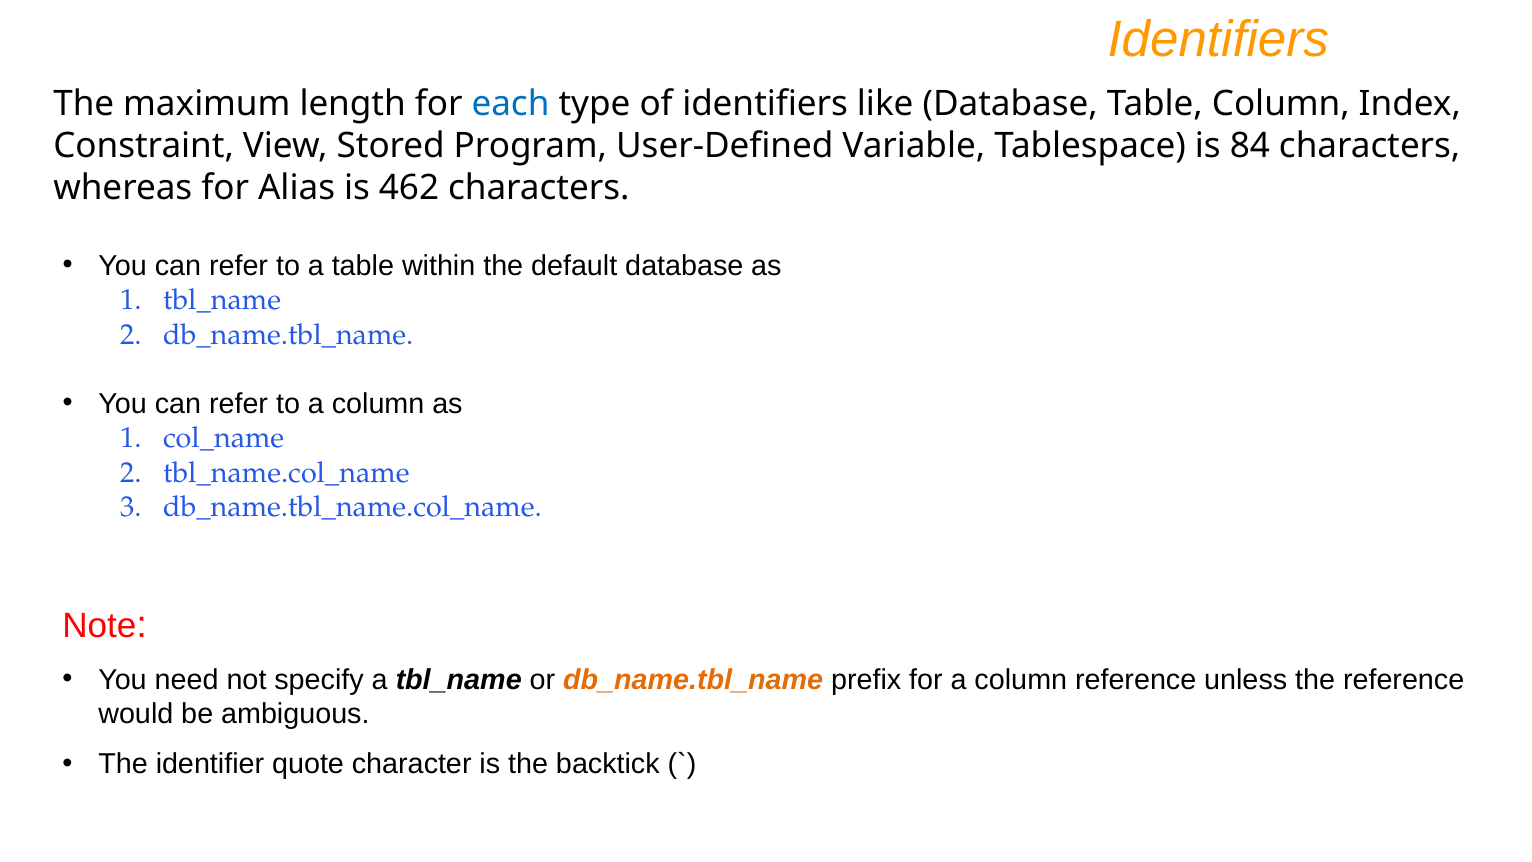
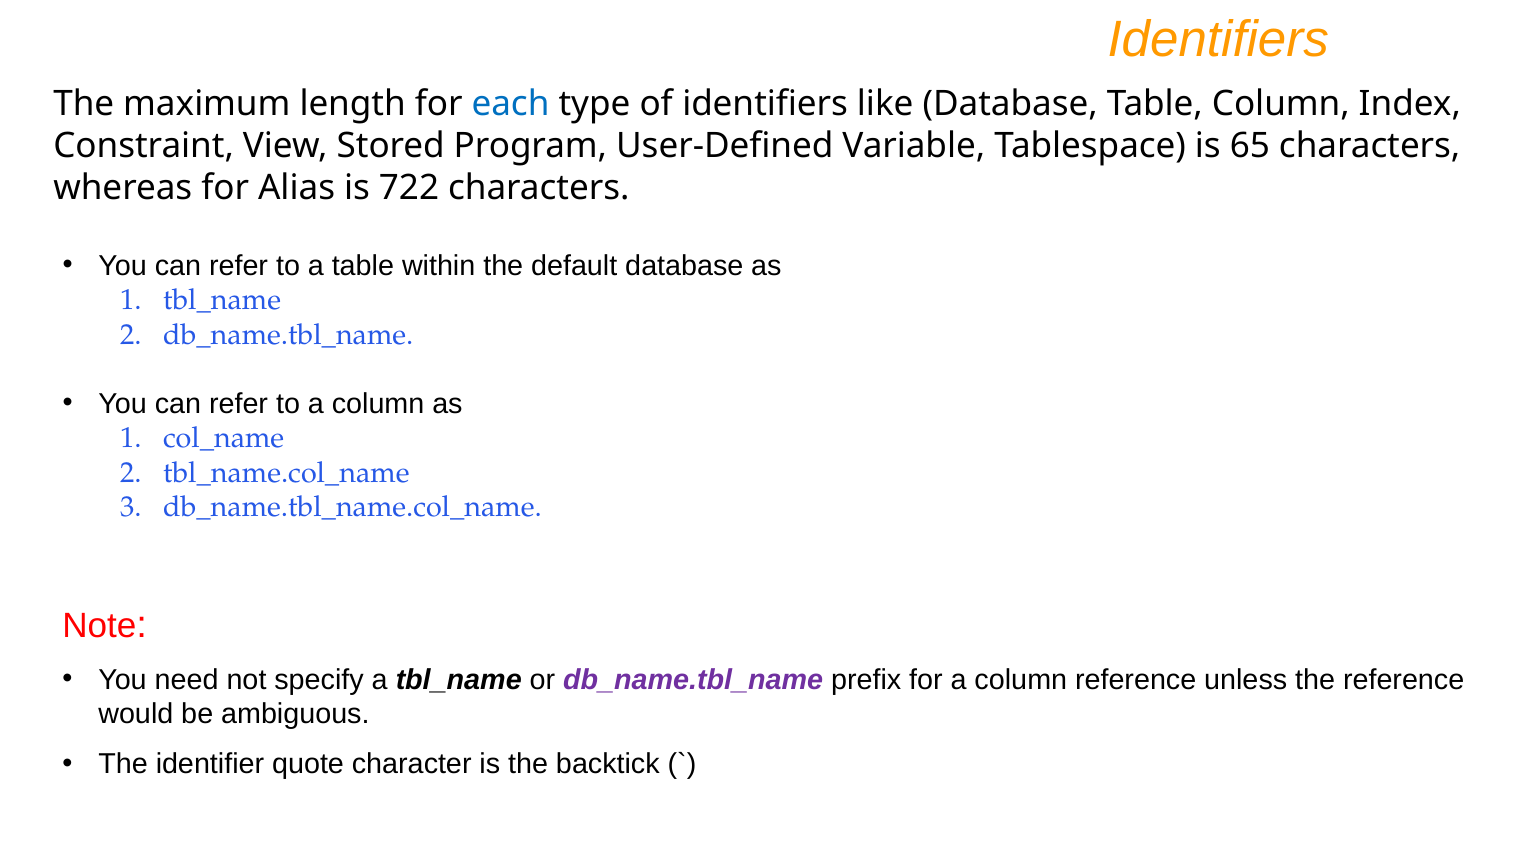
84: 84 -> 65
462: 462 -> 722
db_name.tbl_name at (693, 680) colour: orange -> purple
